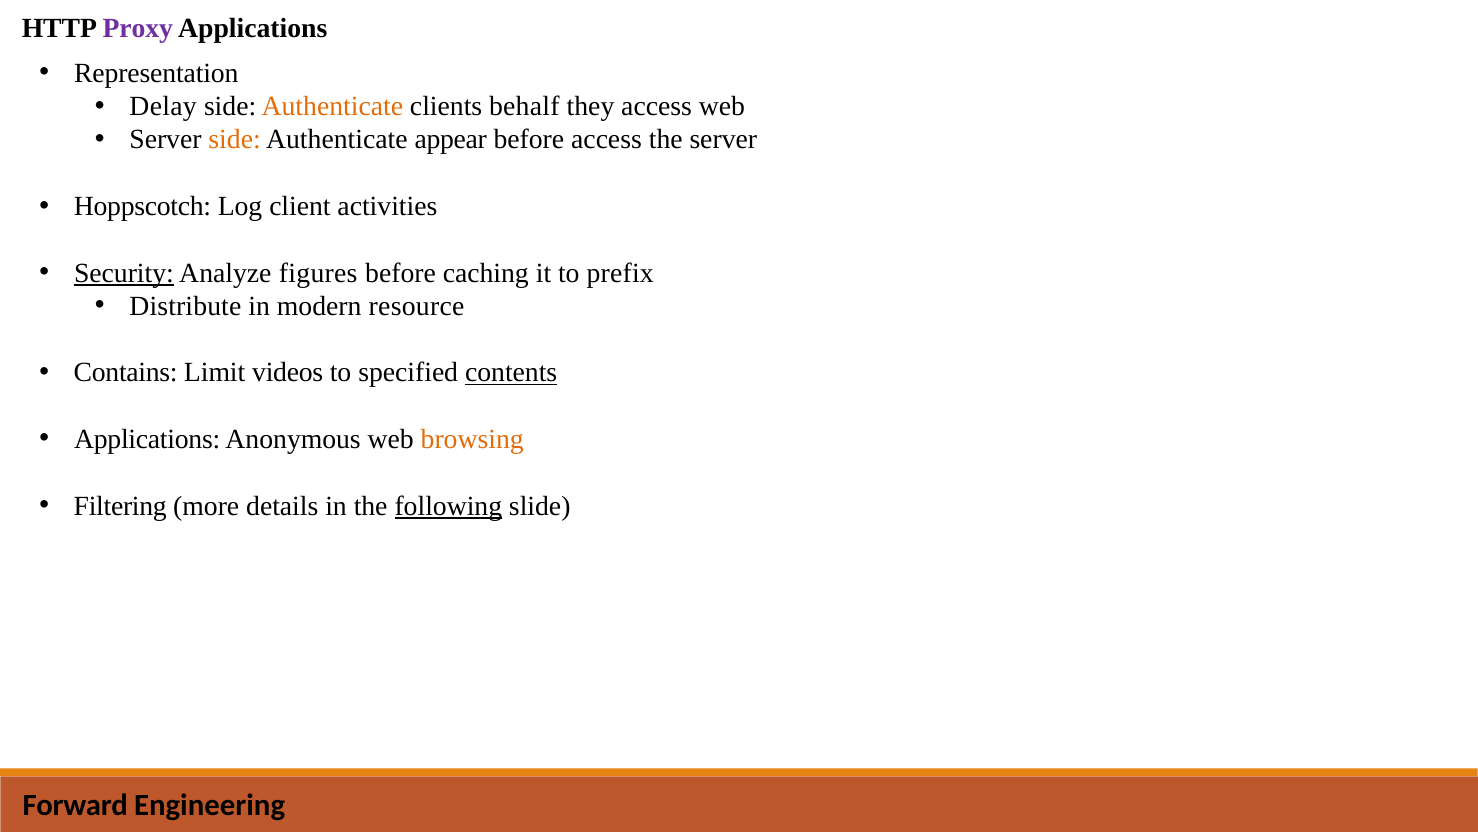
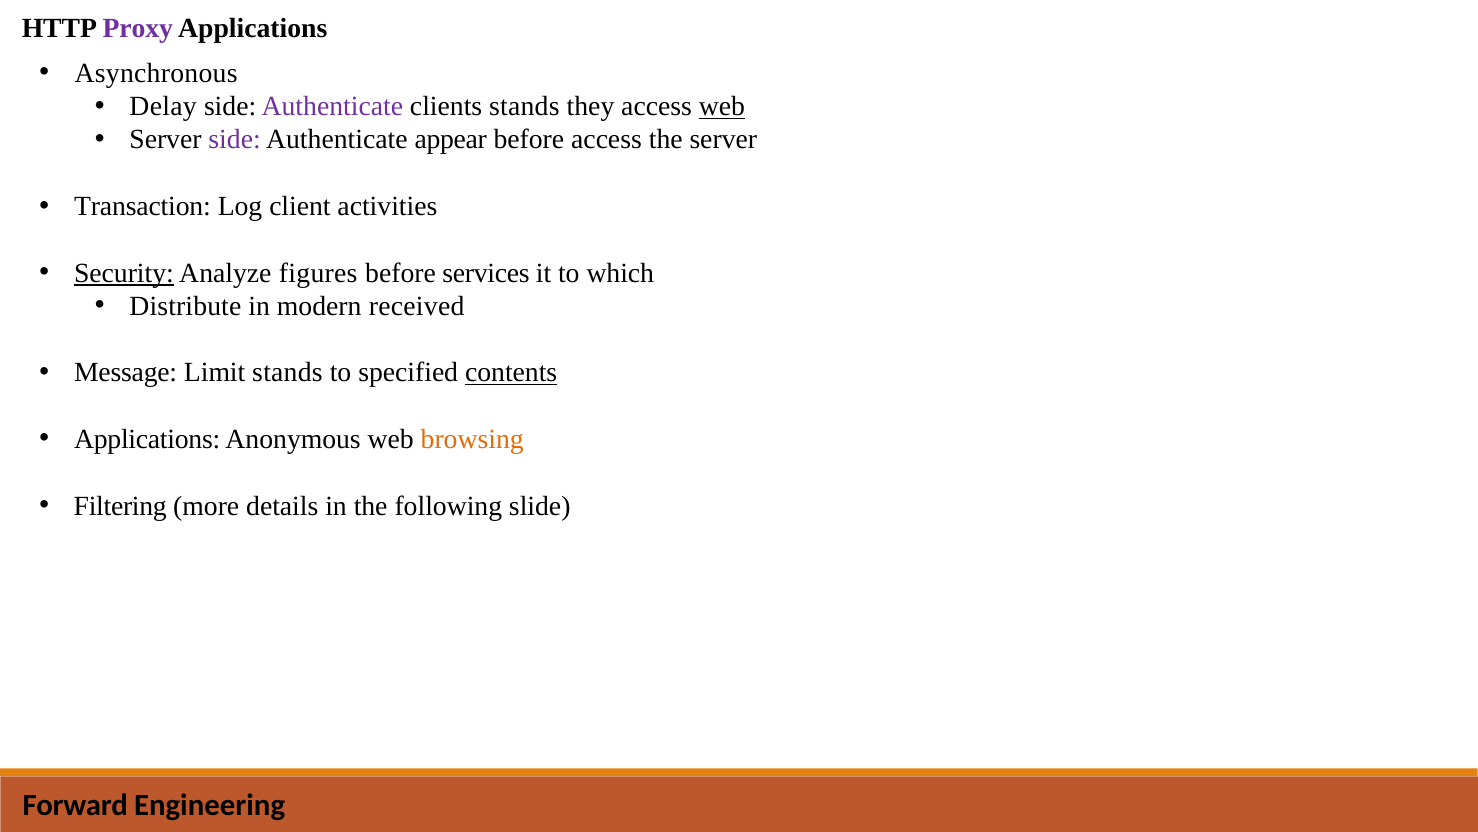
Representation: Representation -> Asynchronous
Authenticate at (332, 106) colour: orange -> purple
clients behalf: behalf -> stands
web at (722, 106) underline: none -> present
side at (235, 140) colour: orange -> purple
Hoppscotch: Hoppscotch -> Transaction
caching: caching -> services
prefix: prefix -> which
resource: resource -> received
Contains: Contains -> Message
Limit videos: videos -> stands
following underline: present -> none
